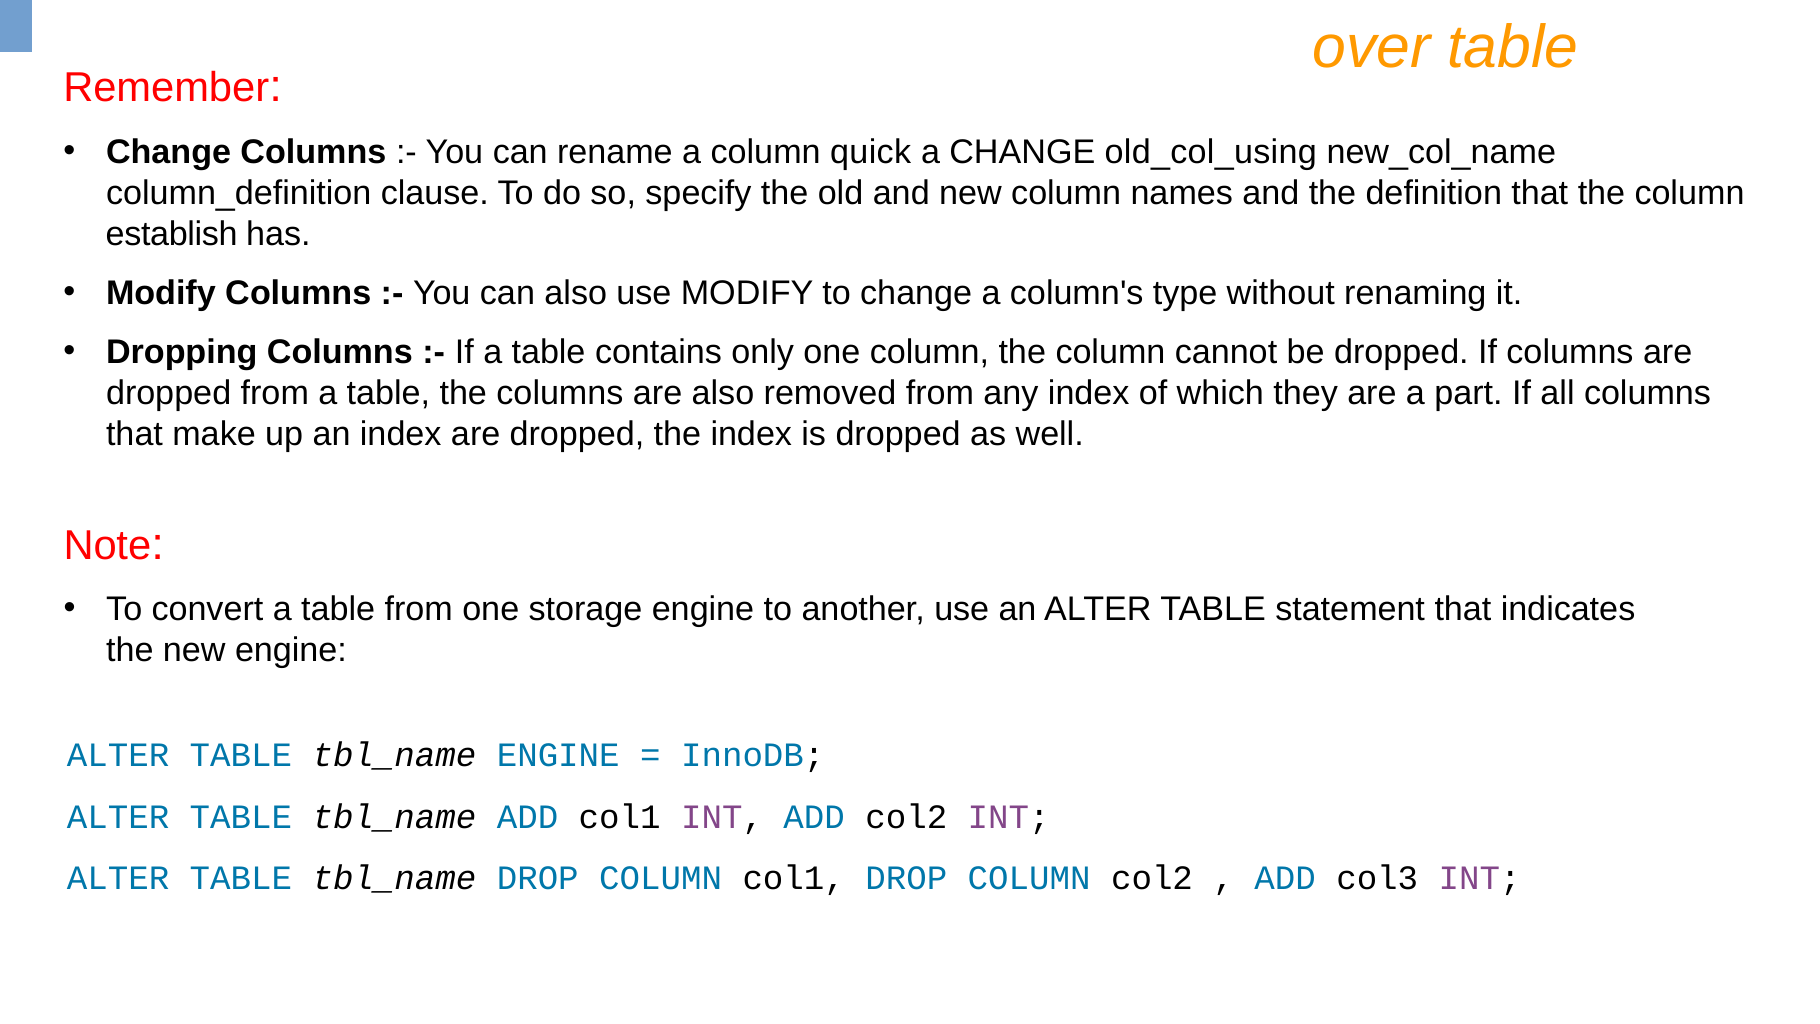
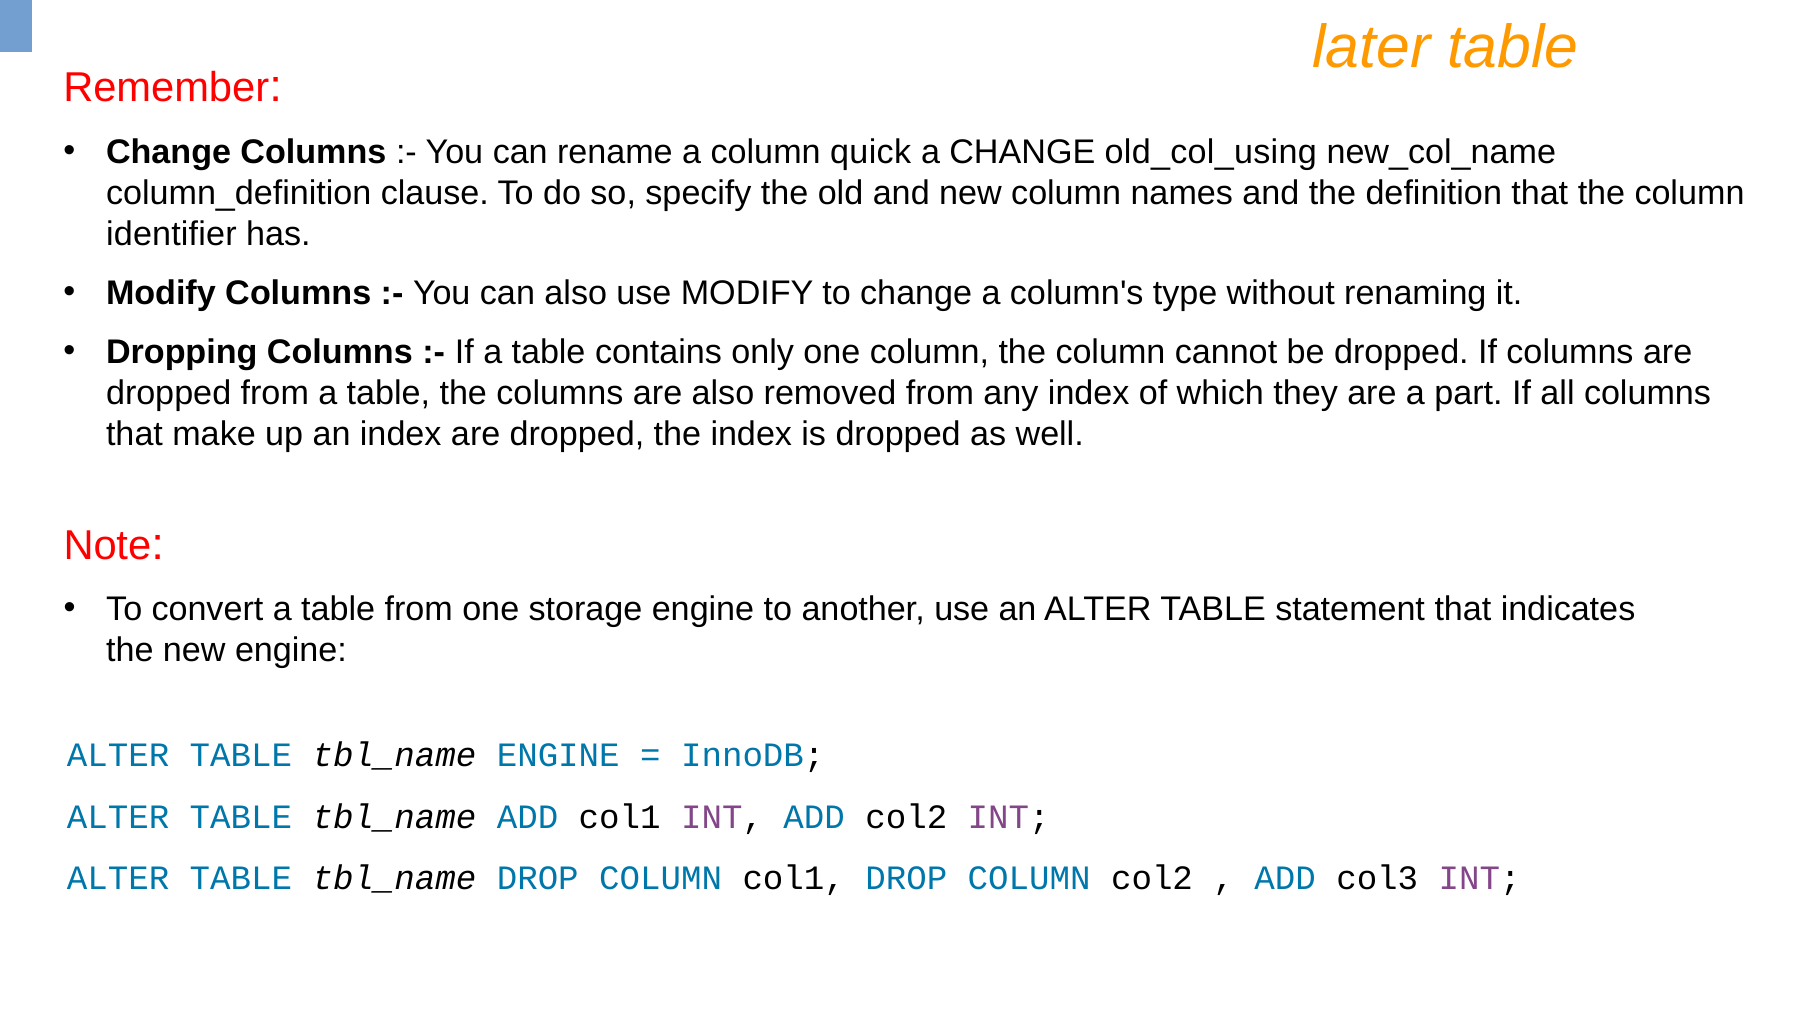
over: over -> later
establish: establish -> identifier
